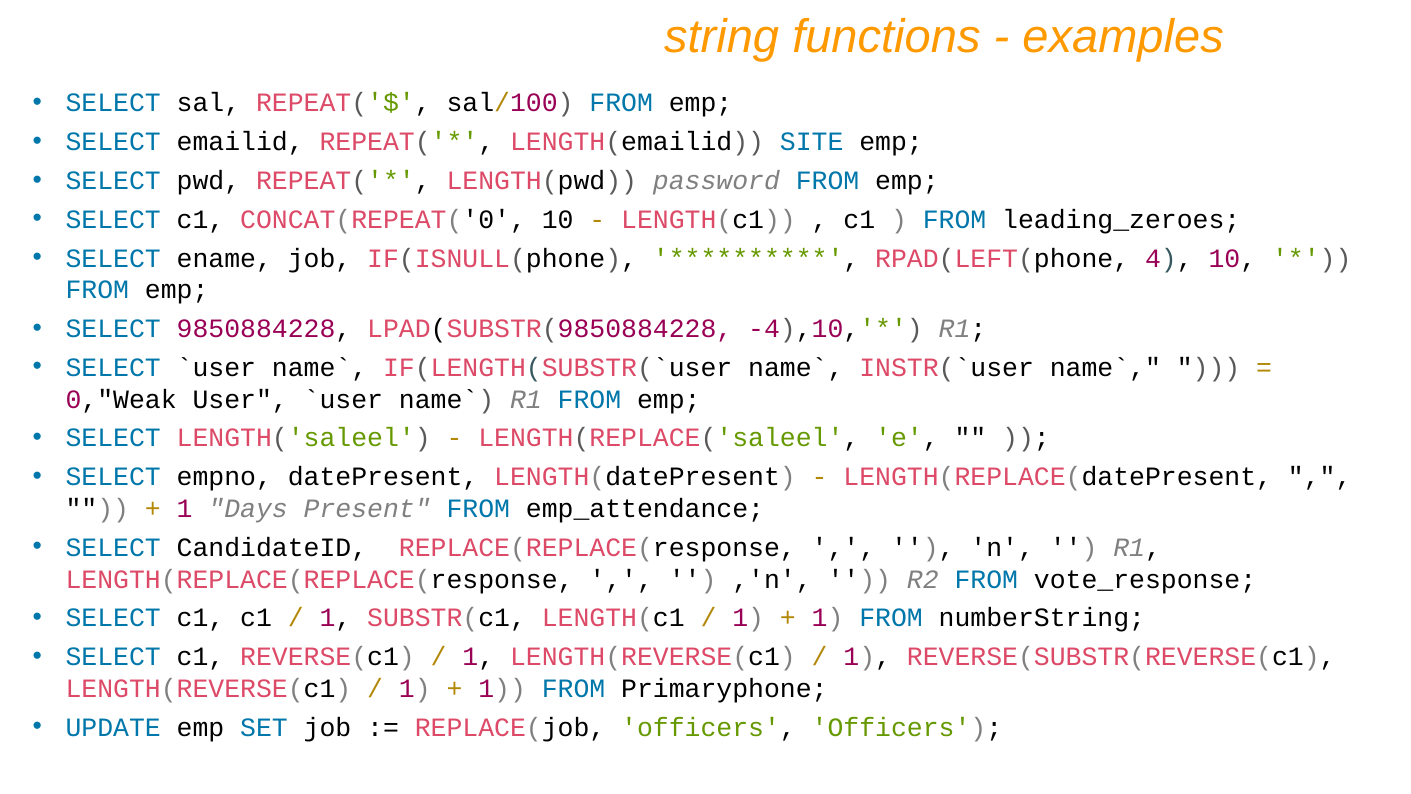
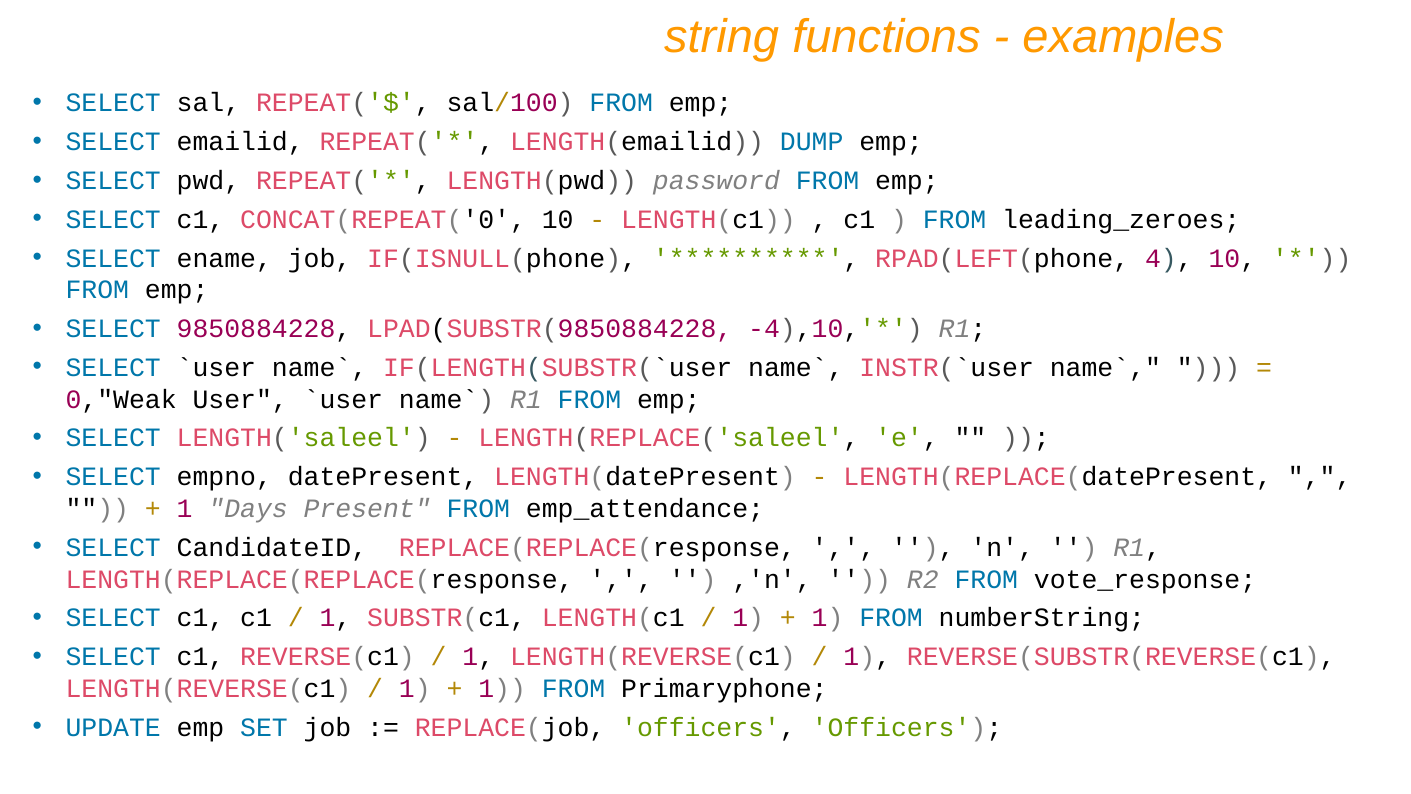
SITE: SITE -> DUMP
